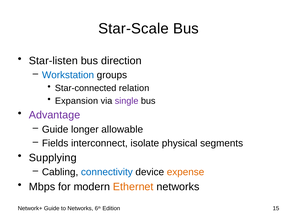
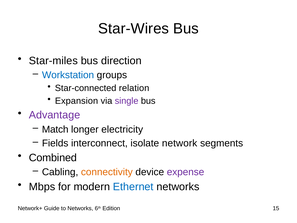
Star-Scale: Star-Scale -> Star-Wires
Star-listen: Star-listen -> Star-miles
Guide at (55, 129): Guide -> Match
allowable: allowable -> electricity
physical: physical -> network
Supplying: Supplying -> Combined
connectivity colour: blue -> orange
expense colour: orange -> purple
Ethernet colour: orange -> blue
